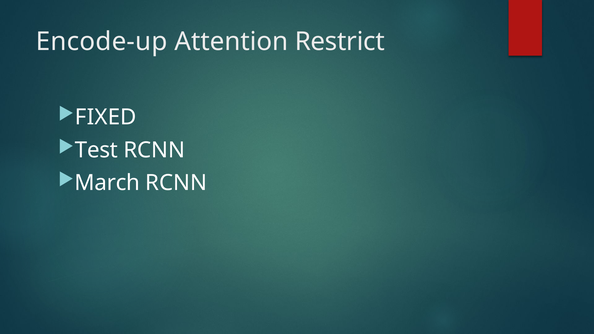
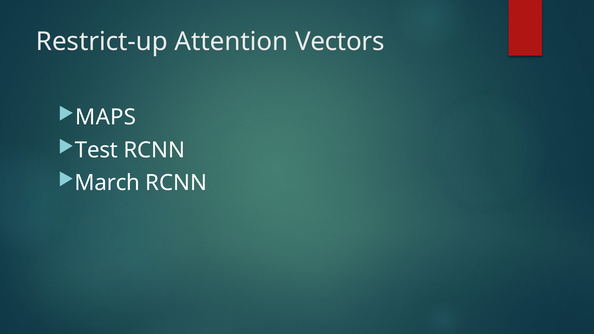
Encode-up: Encode-up -> Restrict-up
Restrict: Restrict -> Vectors
FIXED: FIXED -> MAPS
